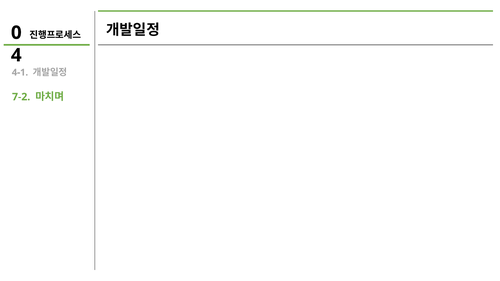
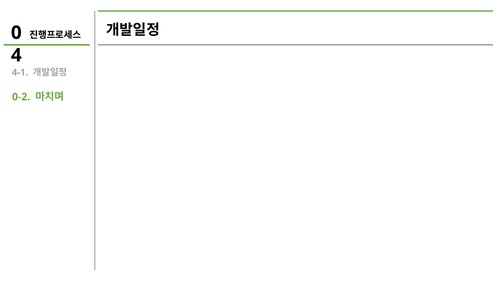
7-2: 7-2 -> 0-2
